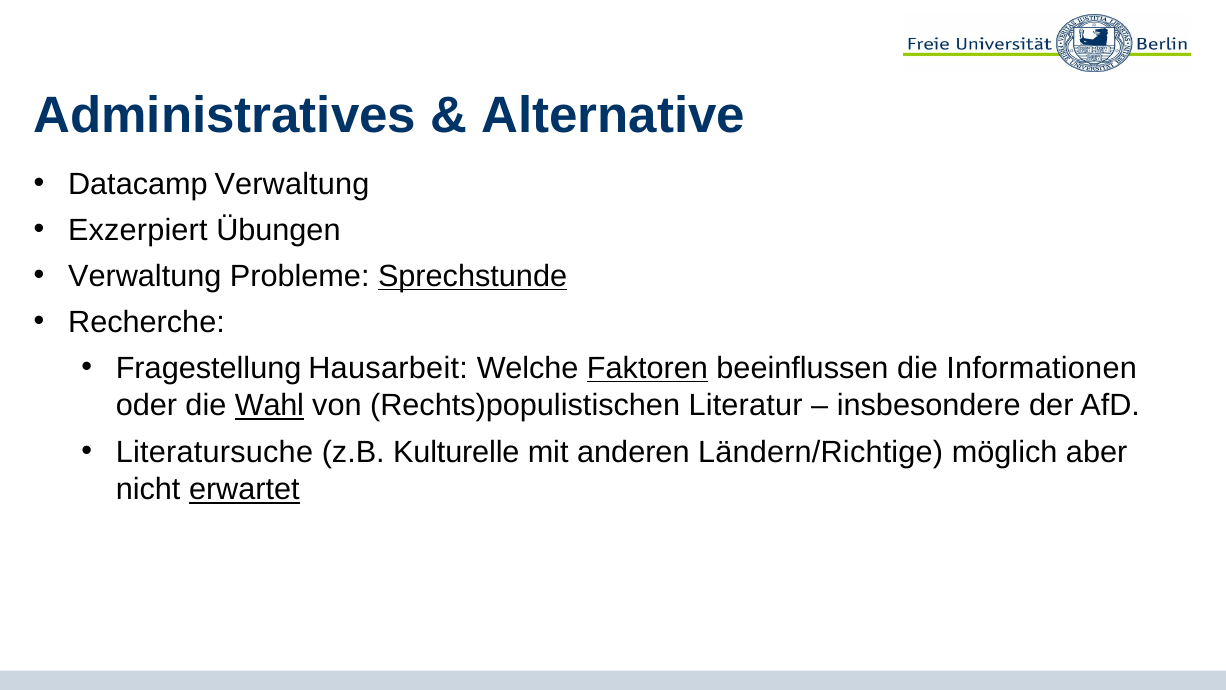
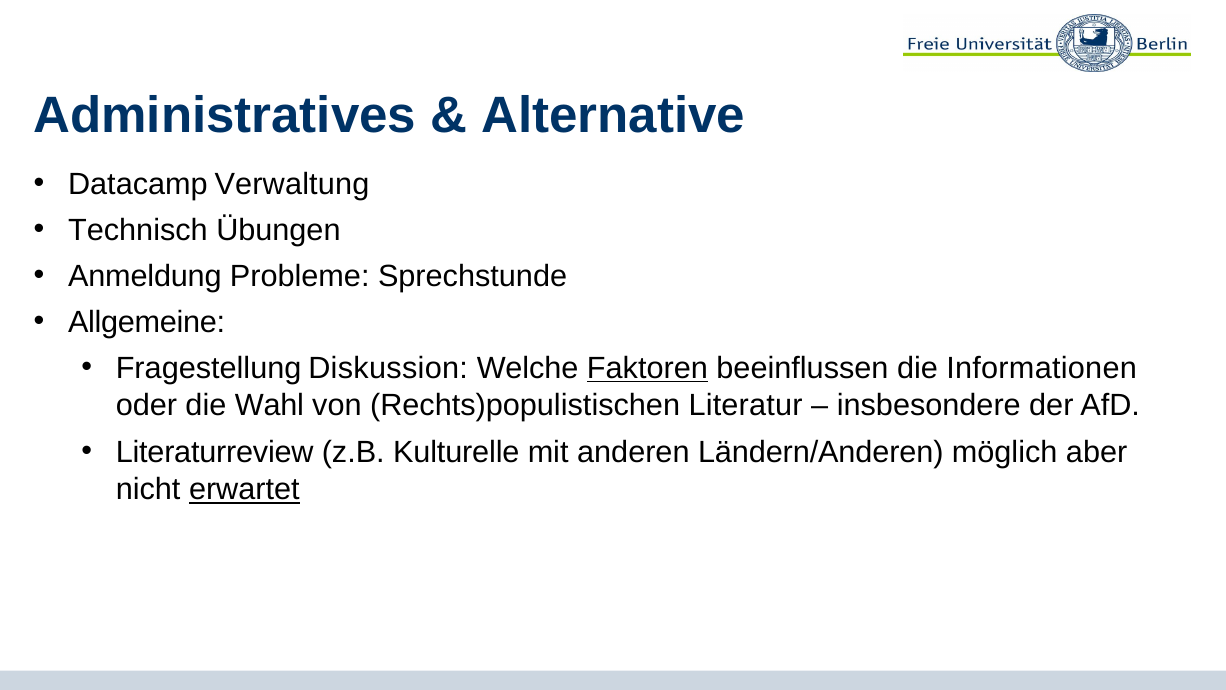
Exzerpiert: Exzerpiert -> Technisch
Verwaltung at (145, 276): Verwaltung -> Anmeldung
Sprechstunde underline: present -> none
Recherche: Recherche -> Allgemeine
Hausarbeit: Hausarbeit -> Diskussion
Wahl underline: present -> none
Literatursuche: Literatursuche -> Literaturreview
Ländern/Richtige: Ländern/Richtige -> Ländern/Anderen
